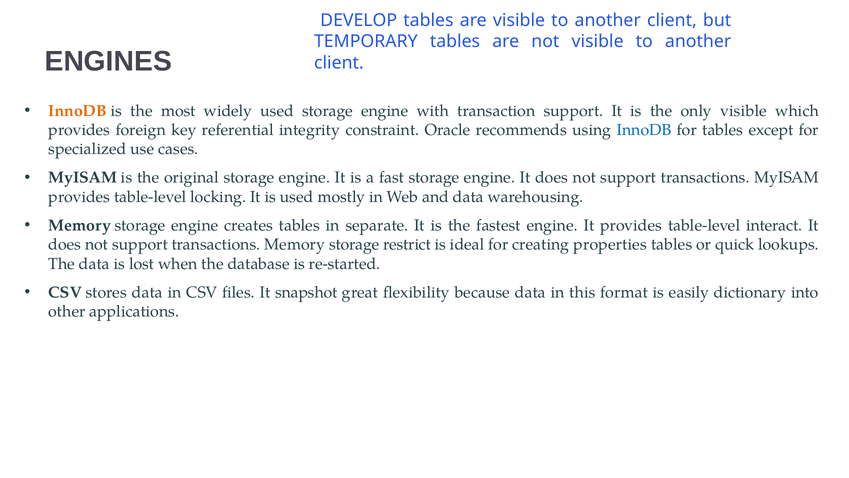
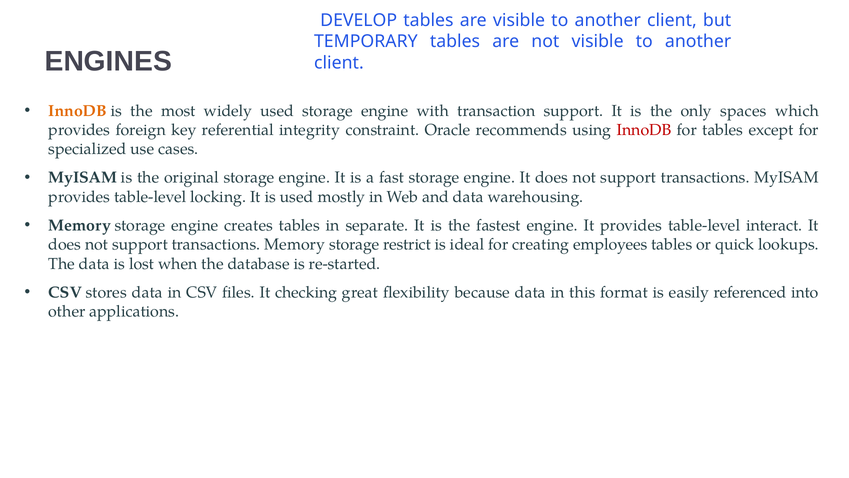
only visible: visible -> spaces
InnoDB at (644, 130) colour: blue -> red
properties: properties -> employees
snapshot: snapshot -> checking
dictionary: dictionary -> referenced
